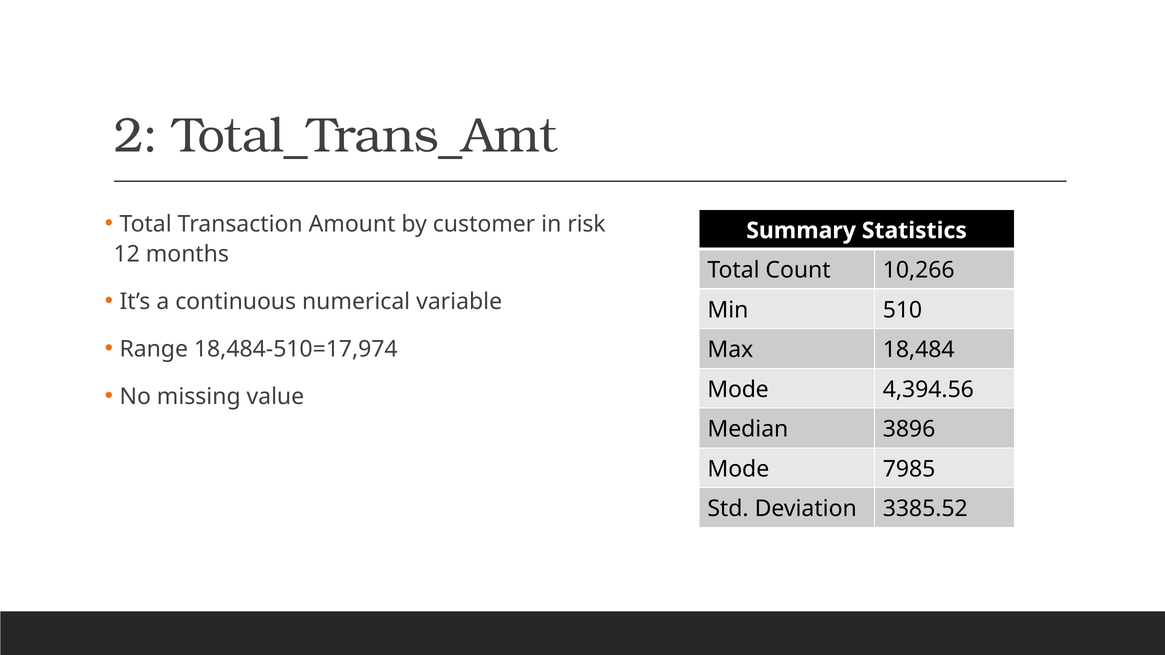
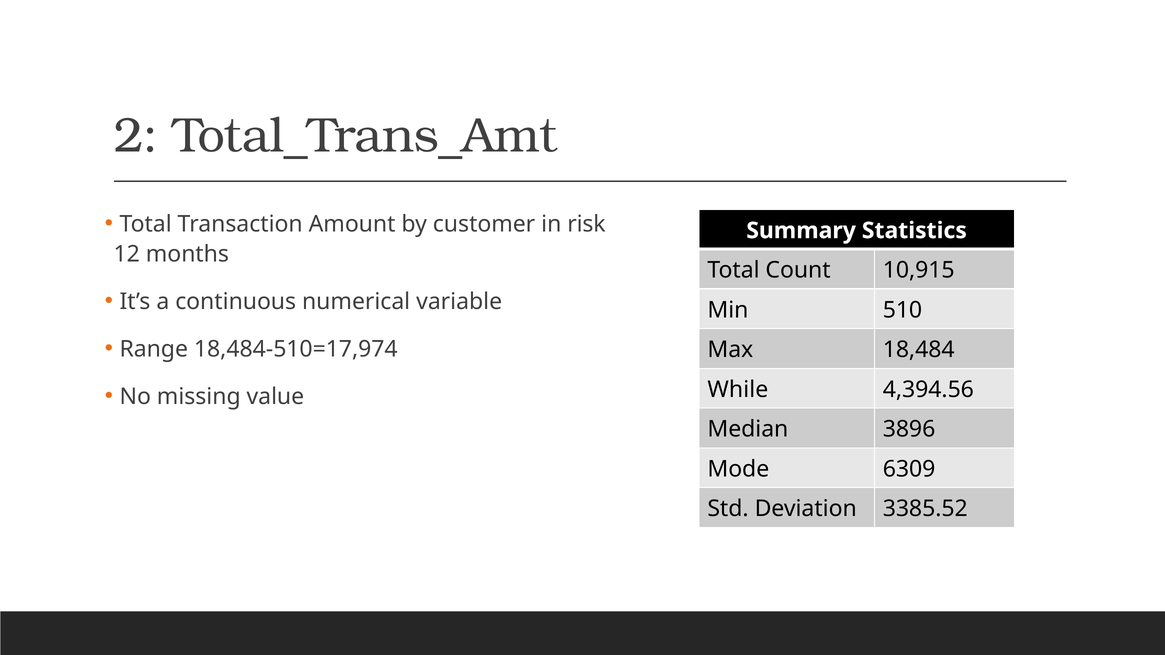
10,266: 10,266 -> 10,915
Mode at (738, 390): Mode -> While
7985: 7985 -> 6309
